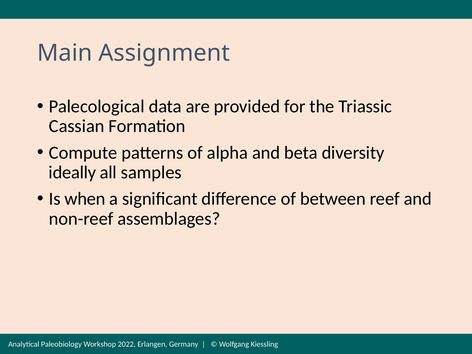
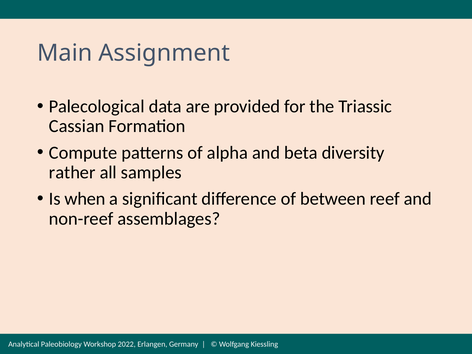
ideally: ideally -> rather
